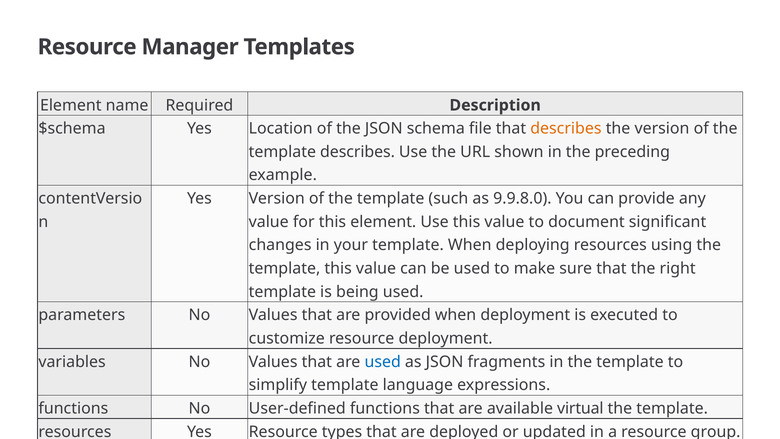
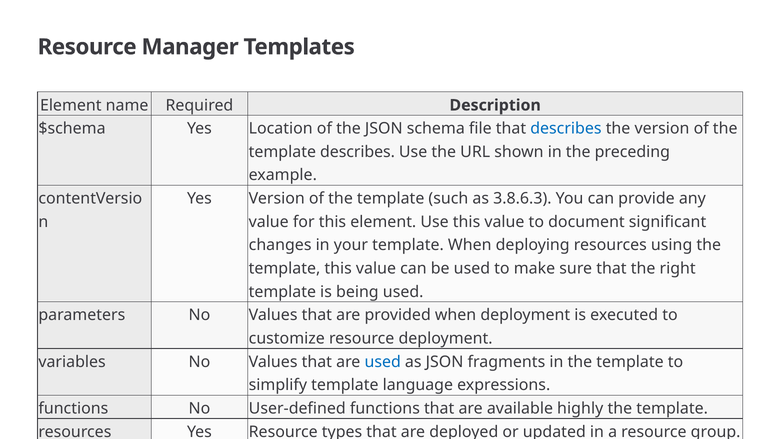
describes at (566, 128) colour: orange -> blue
9.9.8.0: 9.9.8.0 -> 3.8.6.3
virtual: virtual -> highly
